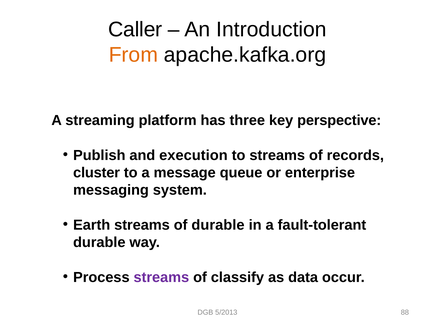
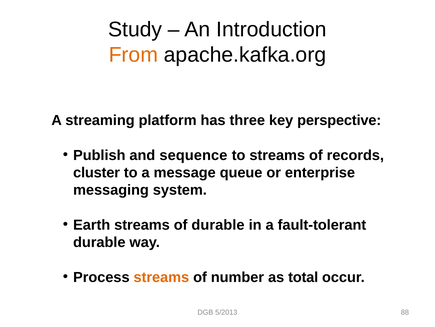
Caller: Caller -> Study
execution: execution -> sequence
streams at (161, 277) colour: purple -> orange
classify: classify -> number
data: data -> total
